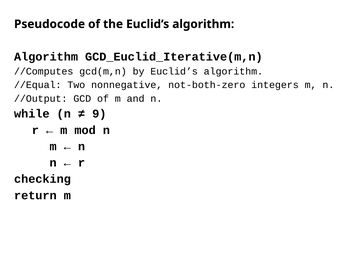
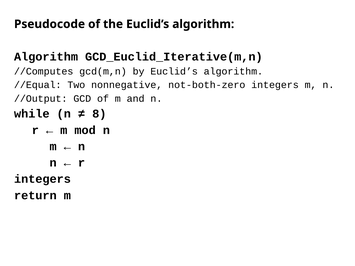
9: 9 -> 8
checking at (42, 179): checking -> integers
